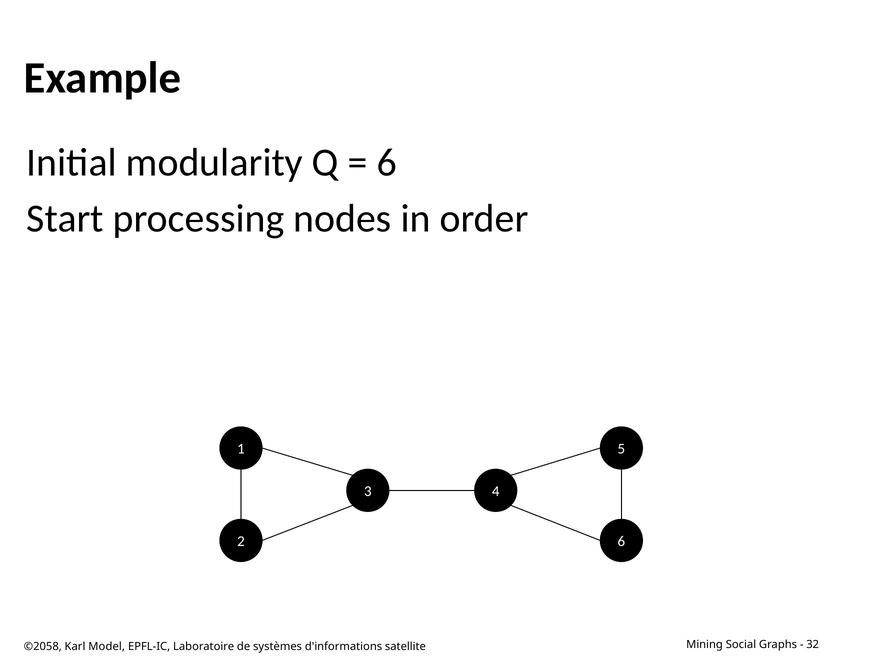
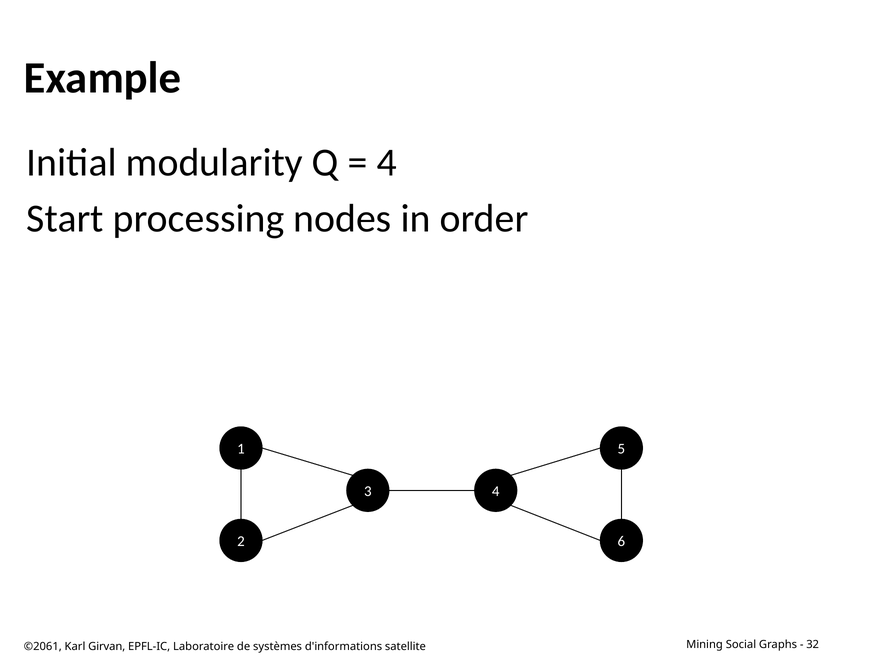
6 at (387, 162): 6 -> 4
©2058: ©2058 -> ©2061
Model: Model -> Girvan
